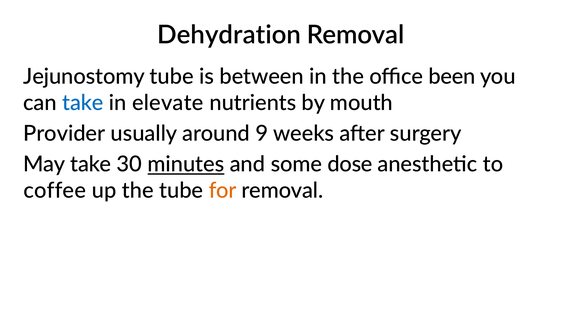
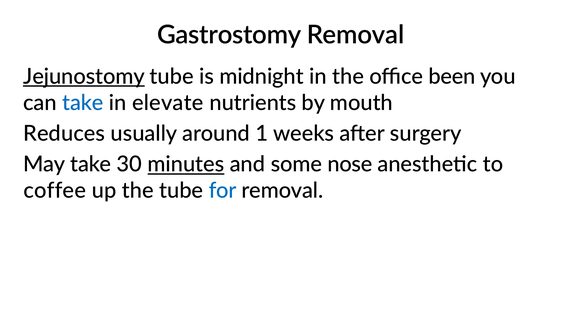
Dehydration: Dehydration -> Gastrostomy
Jejunostomy underline: none -> present
between: between -> midnight
Provider: Provider -> Reduces
9: 9 -> 1
dose: dose -> nose
for colour: orange -> blue
